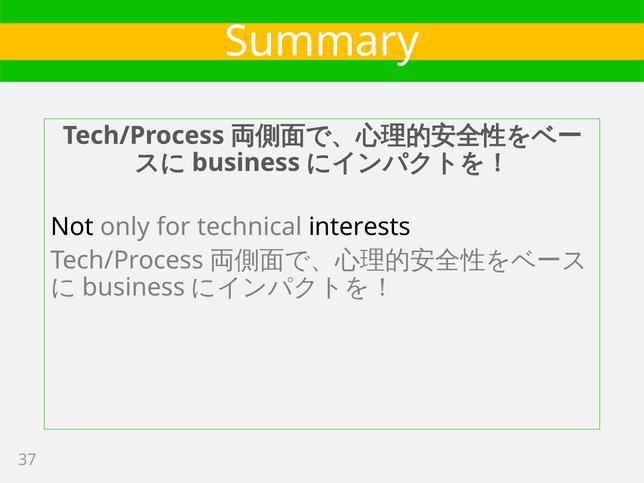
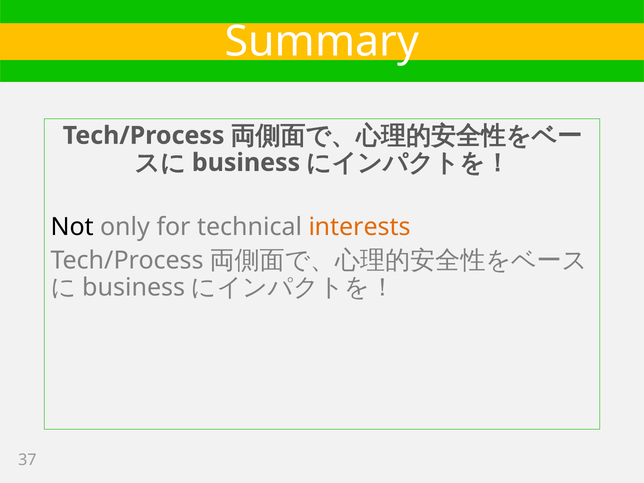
interests colour: black -> orange
